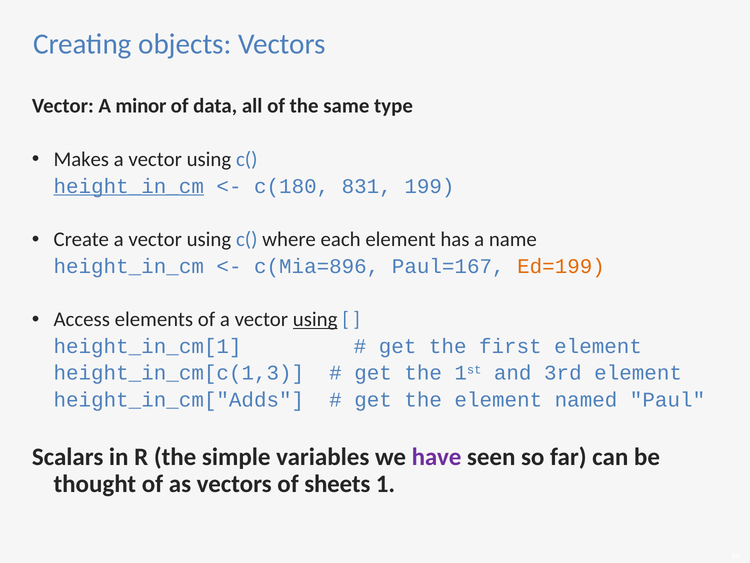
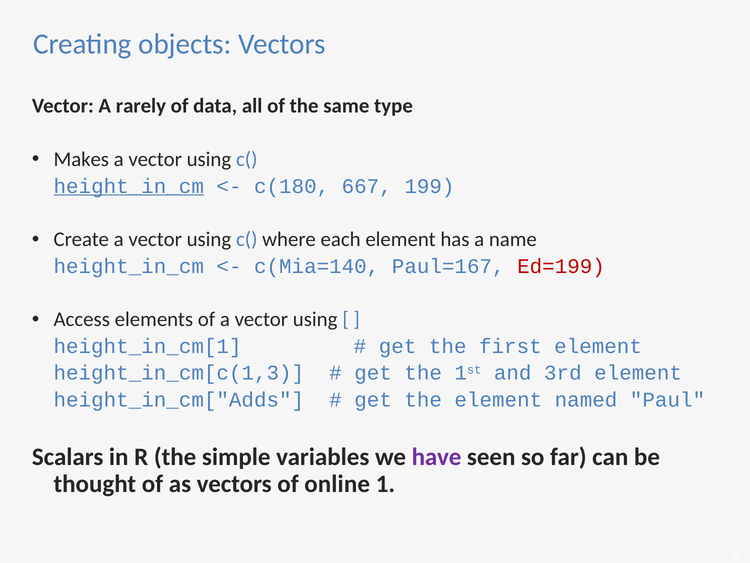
minor: minor -> rarely
831: 831 -> 667
c(Mia=896: c(Mia=896 -> c(Mia=140
Ed=199 colour: orange -> red
using at (315, 319) underline: present -> none
sheets: sheets -> online
